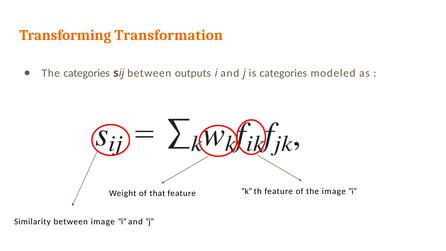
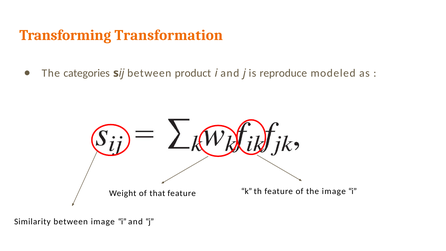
outputs: outputs -> product
is categories: categories -> reproduce
